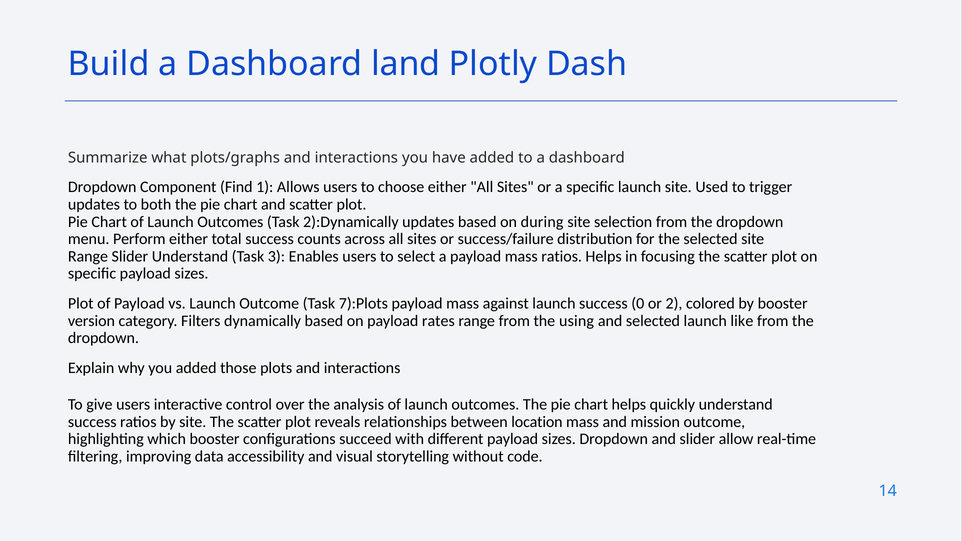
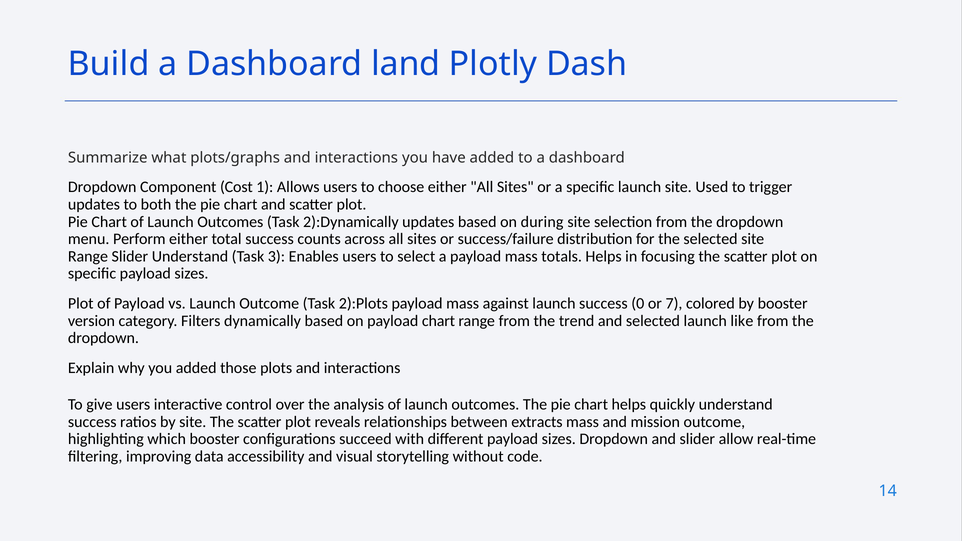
Find: Find -> Cost
mass ratios: ratios -> totals
7):Plots: 7):Plots -> 2):Plots
2: 2 -> 7
payload rates: rates -> chart
using: using -> trend
location: location -> extracts
